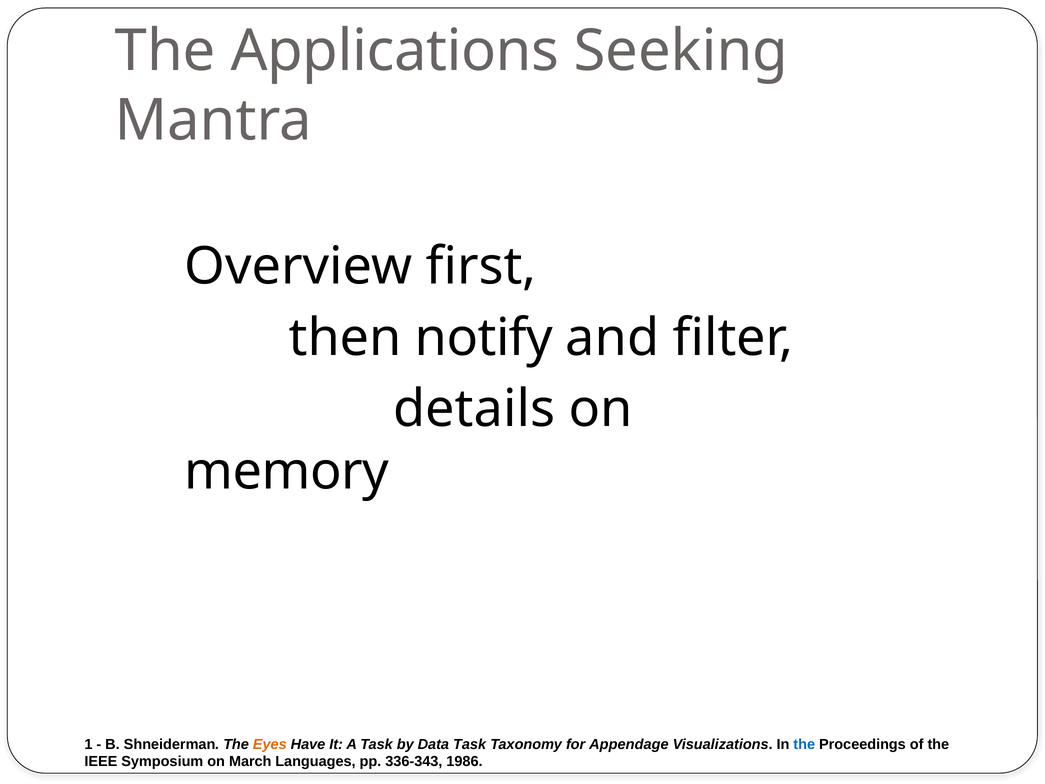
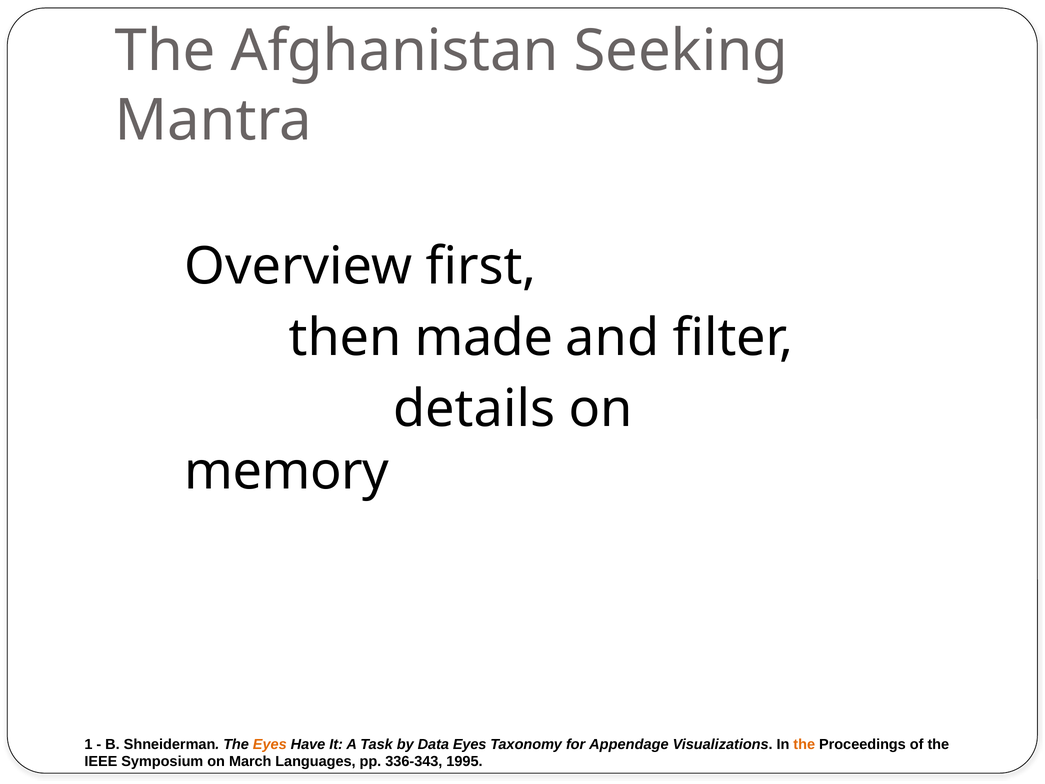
Applications: Applications -> Afghanistan
notify: notify -> made
Data Task: Task -> Eyes
the at (804, 744) colour: blue -> orange
1986: 1986 -> 1995
